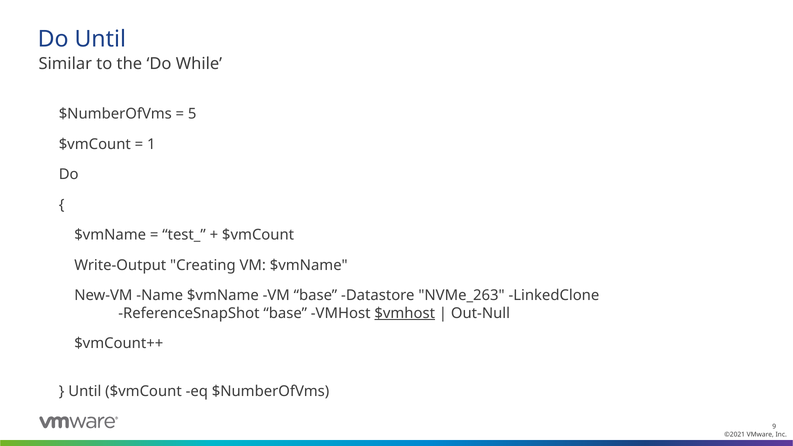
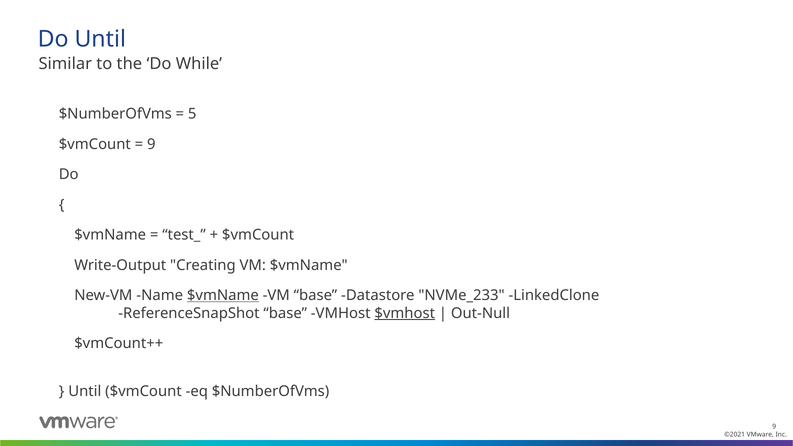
1 at (151, 144): 1 -> 9
$vmName at (223, 295) underline: none -> present
NVMe_263: NVMe_263 -> NVMe_233
